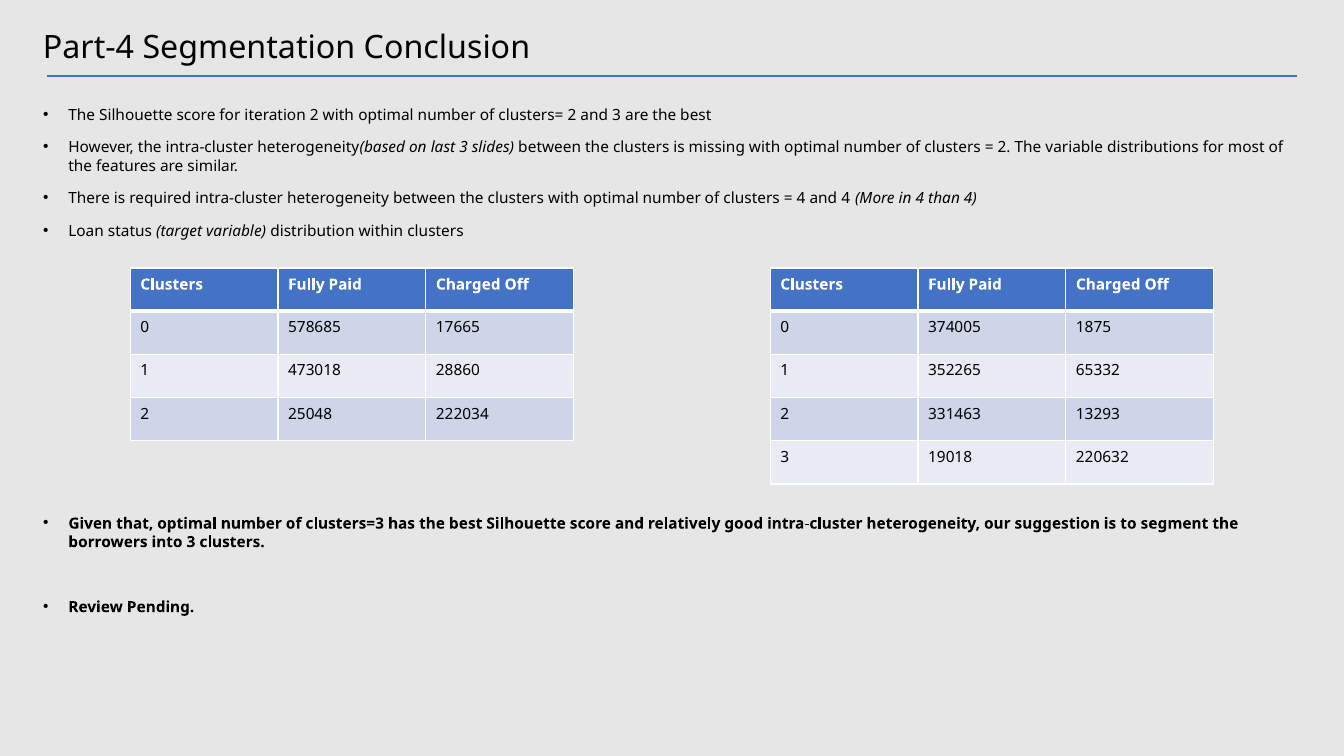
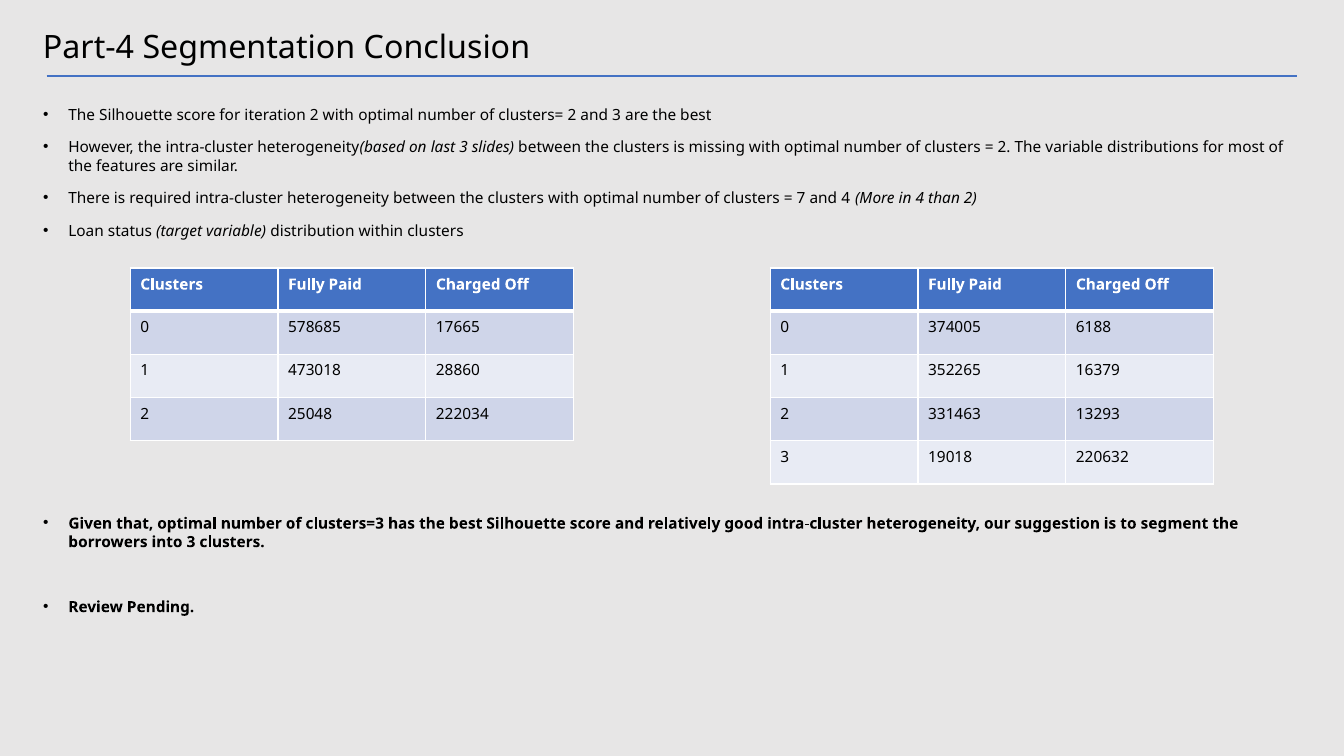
4 at (801, 199): 4 -> 7
than 4: 4 -> 2
1875: 1875 -> 6188
65332: 65332 -> 16379
